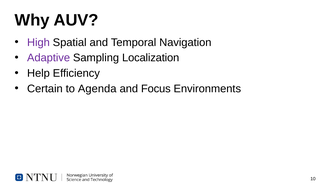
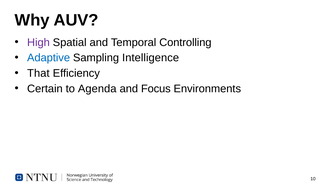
Navigation: Navigation -> Controlling
Adaptive colour: purple -> blue
Localization: Localization -> Intelligence
Help: Help -> That
